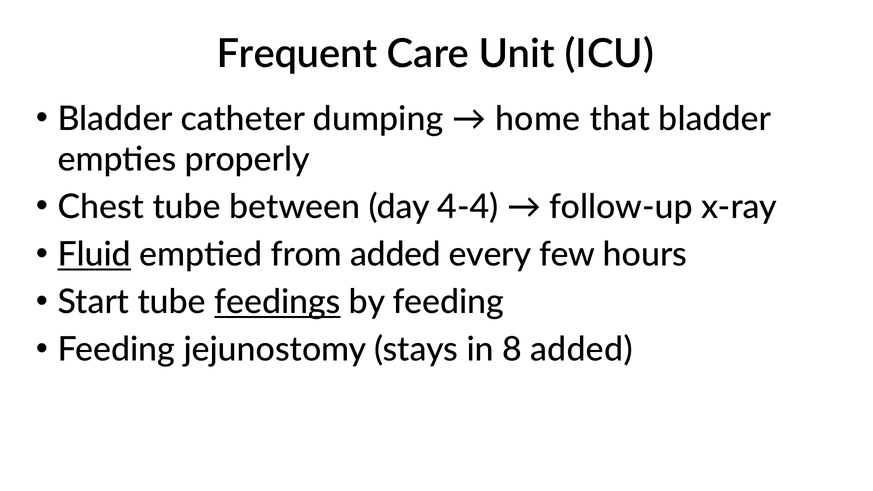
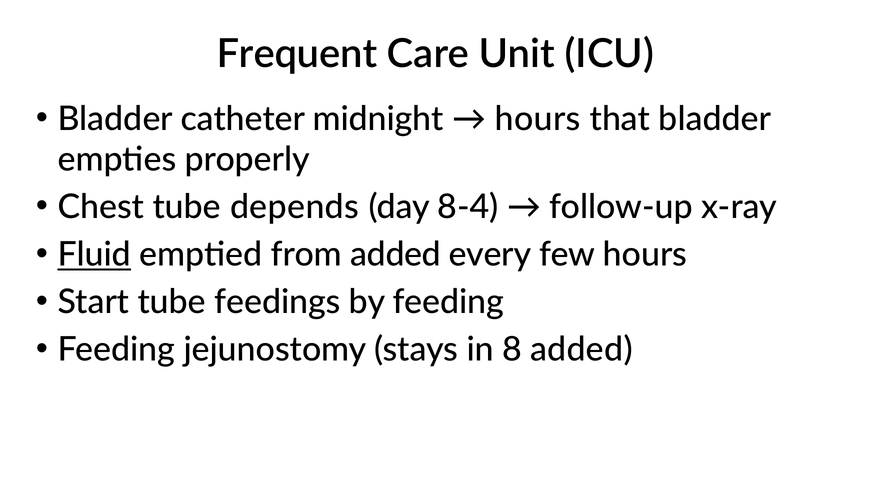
dumping: dumping -> midnight
home at (538, 119): home -> hours
between: between -> depends
4-4: 4-4 -> 8-4
feedings underline: present -> none
